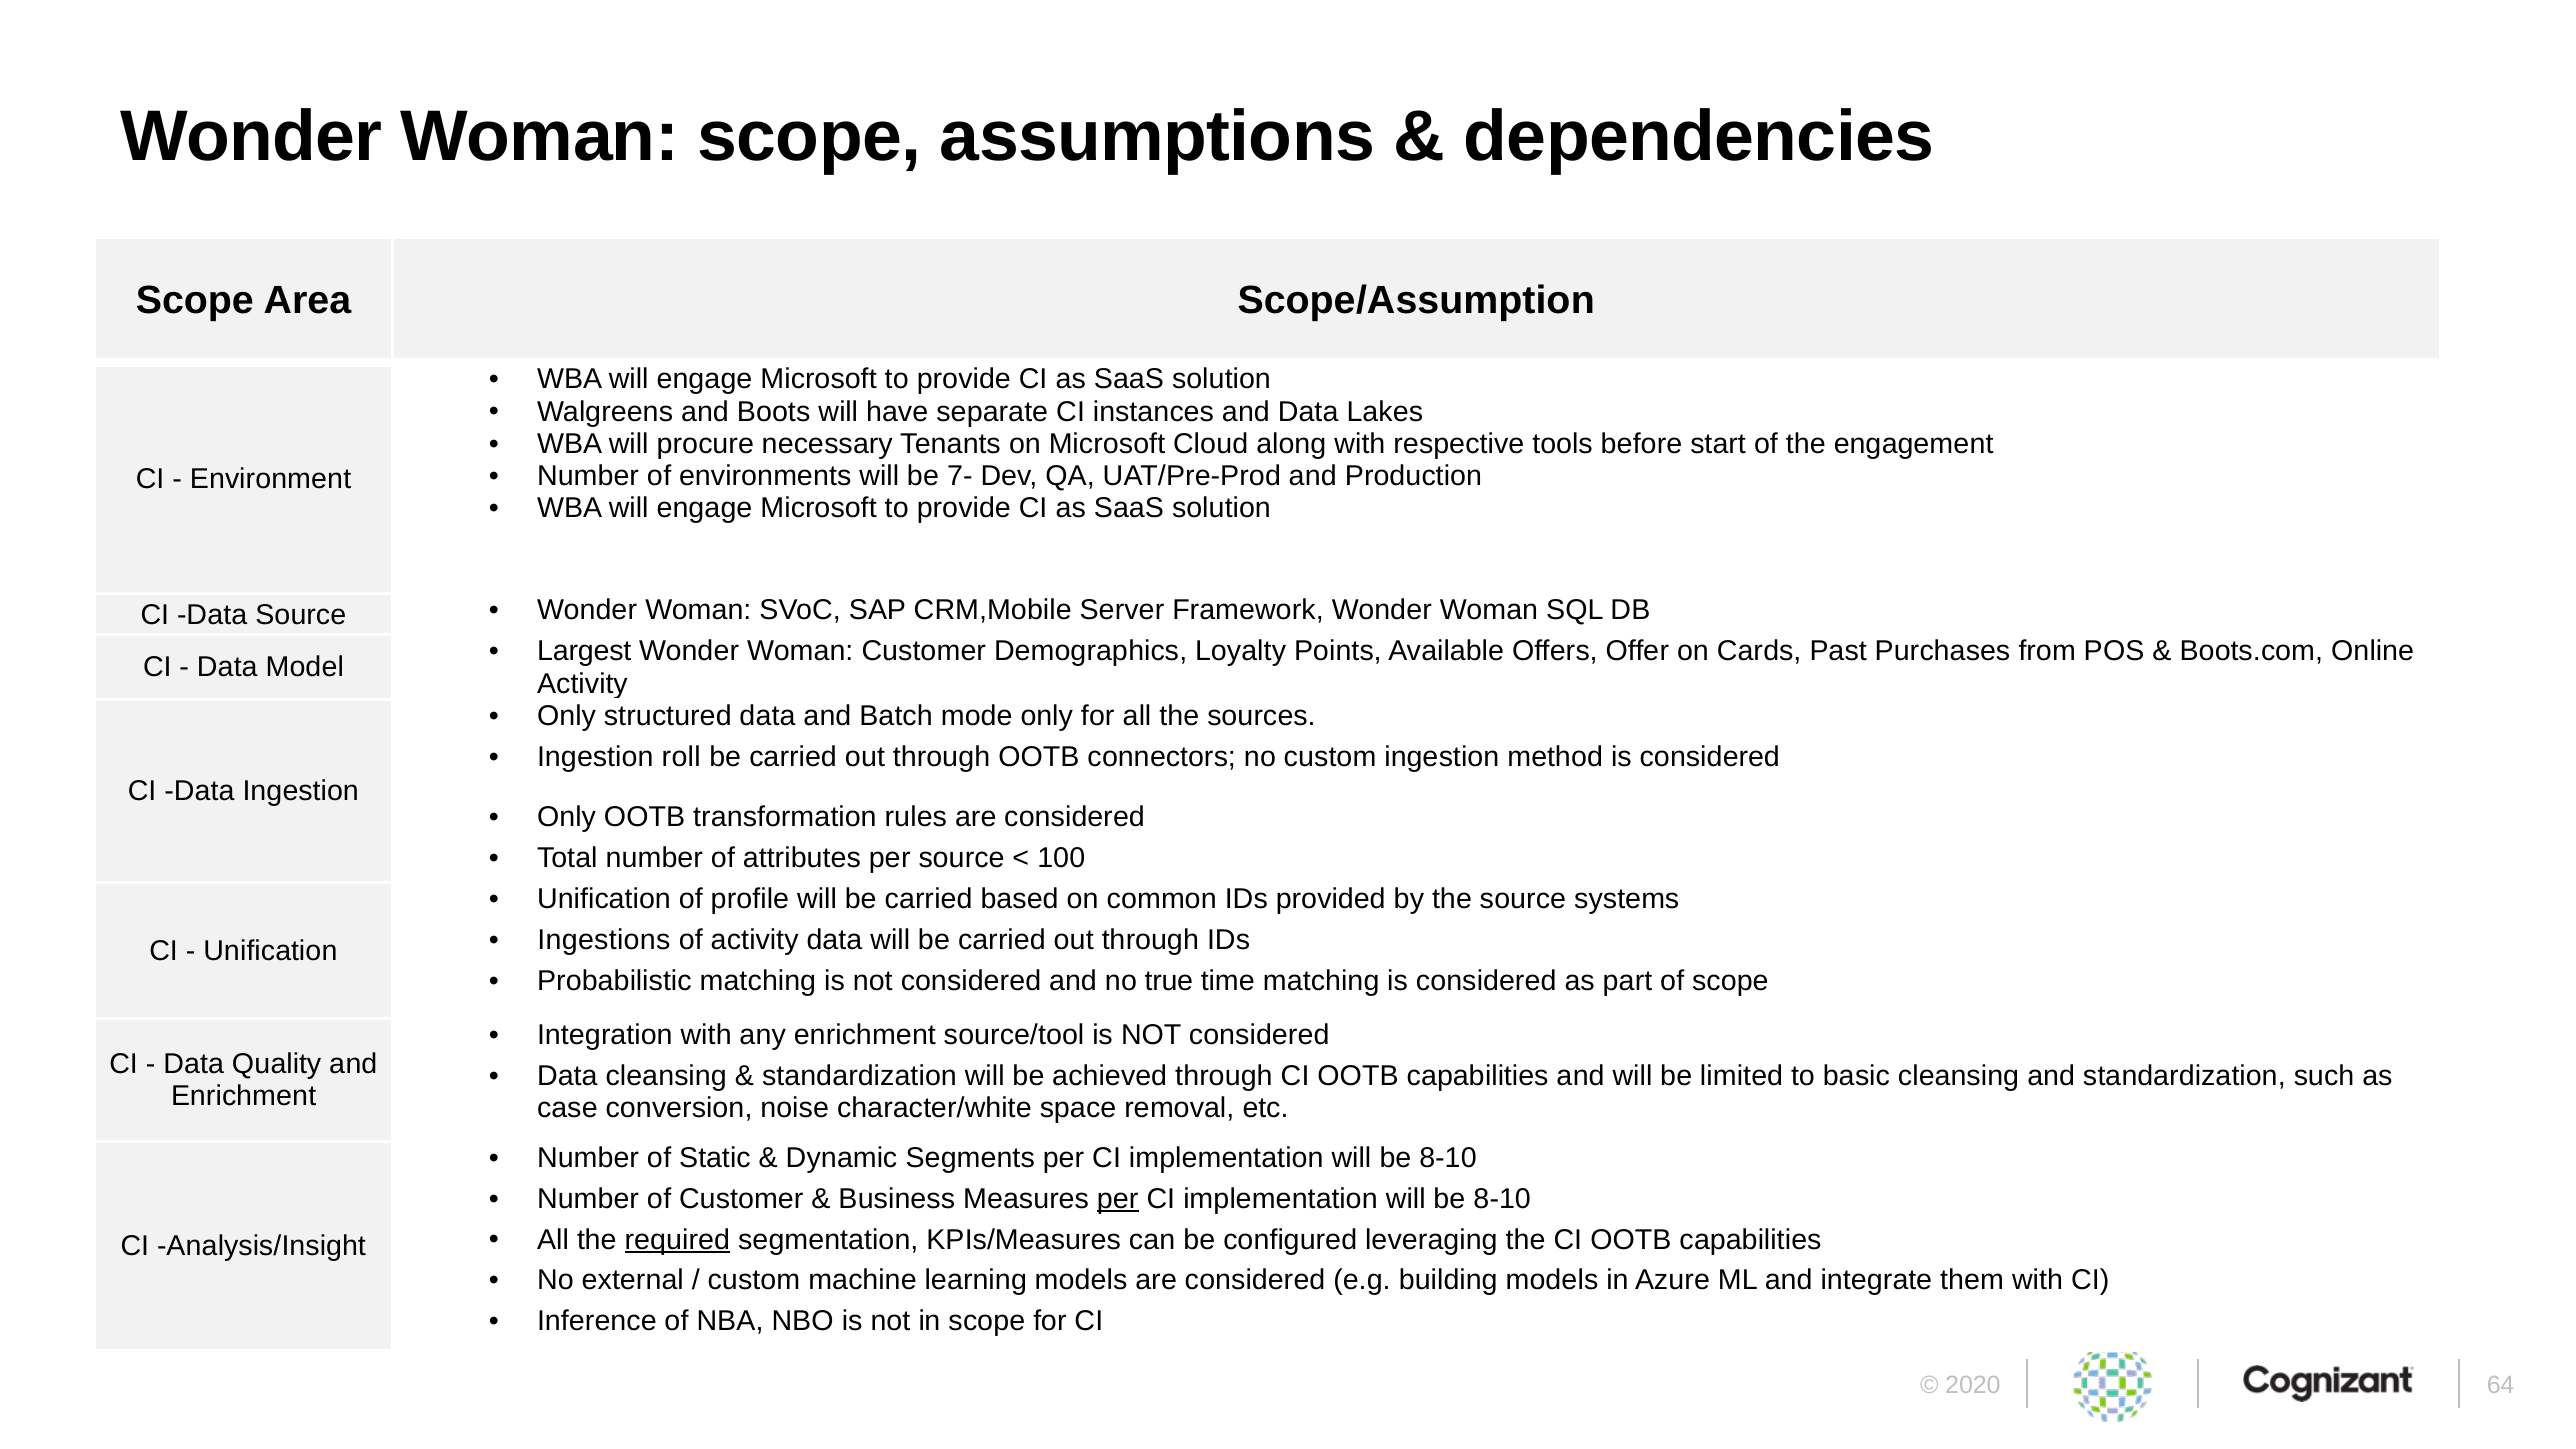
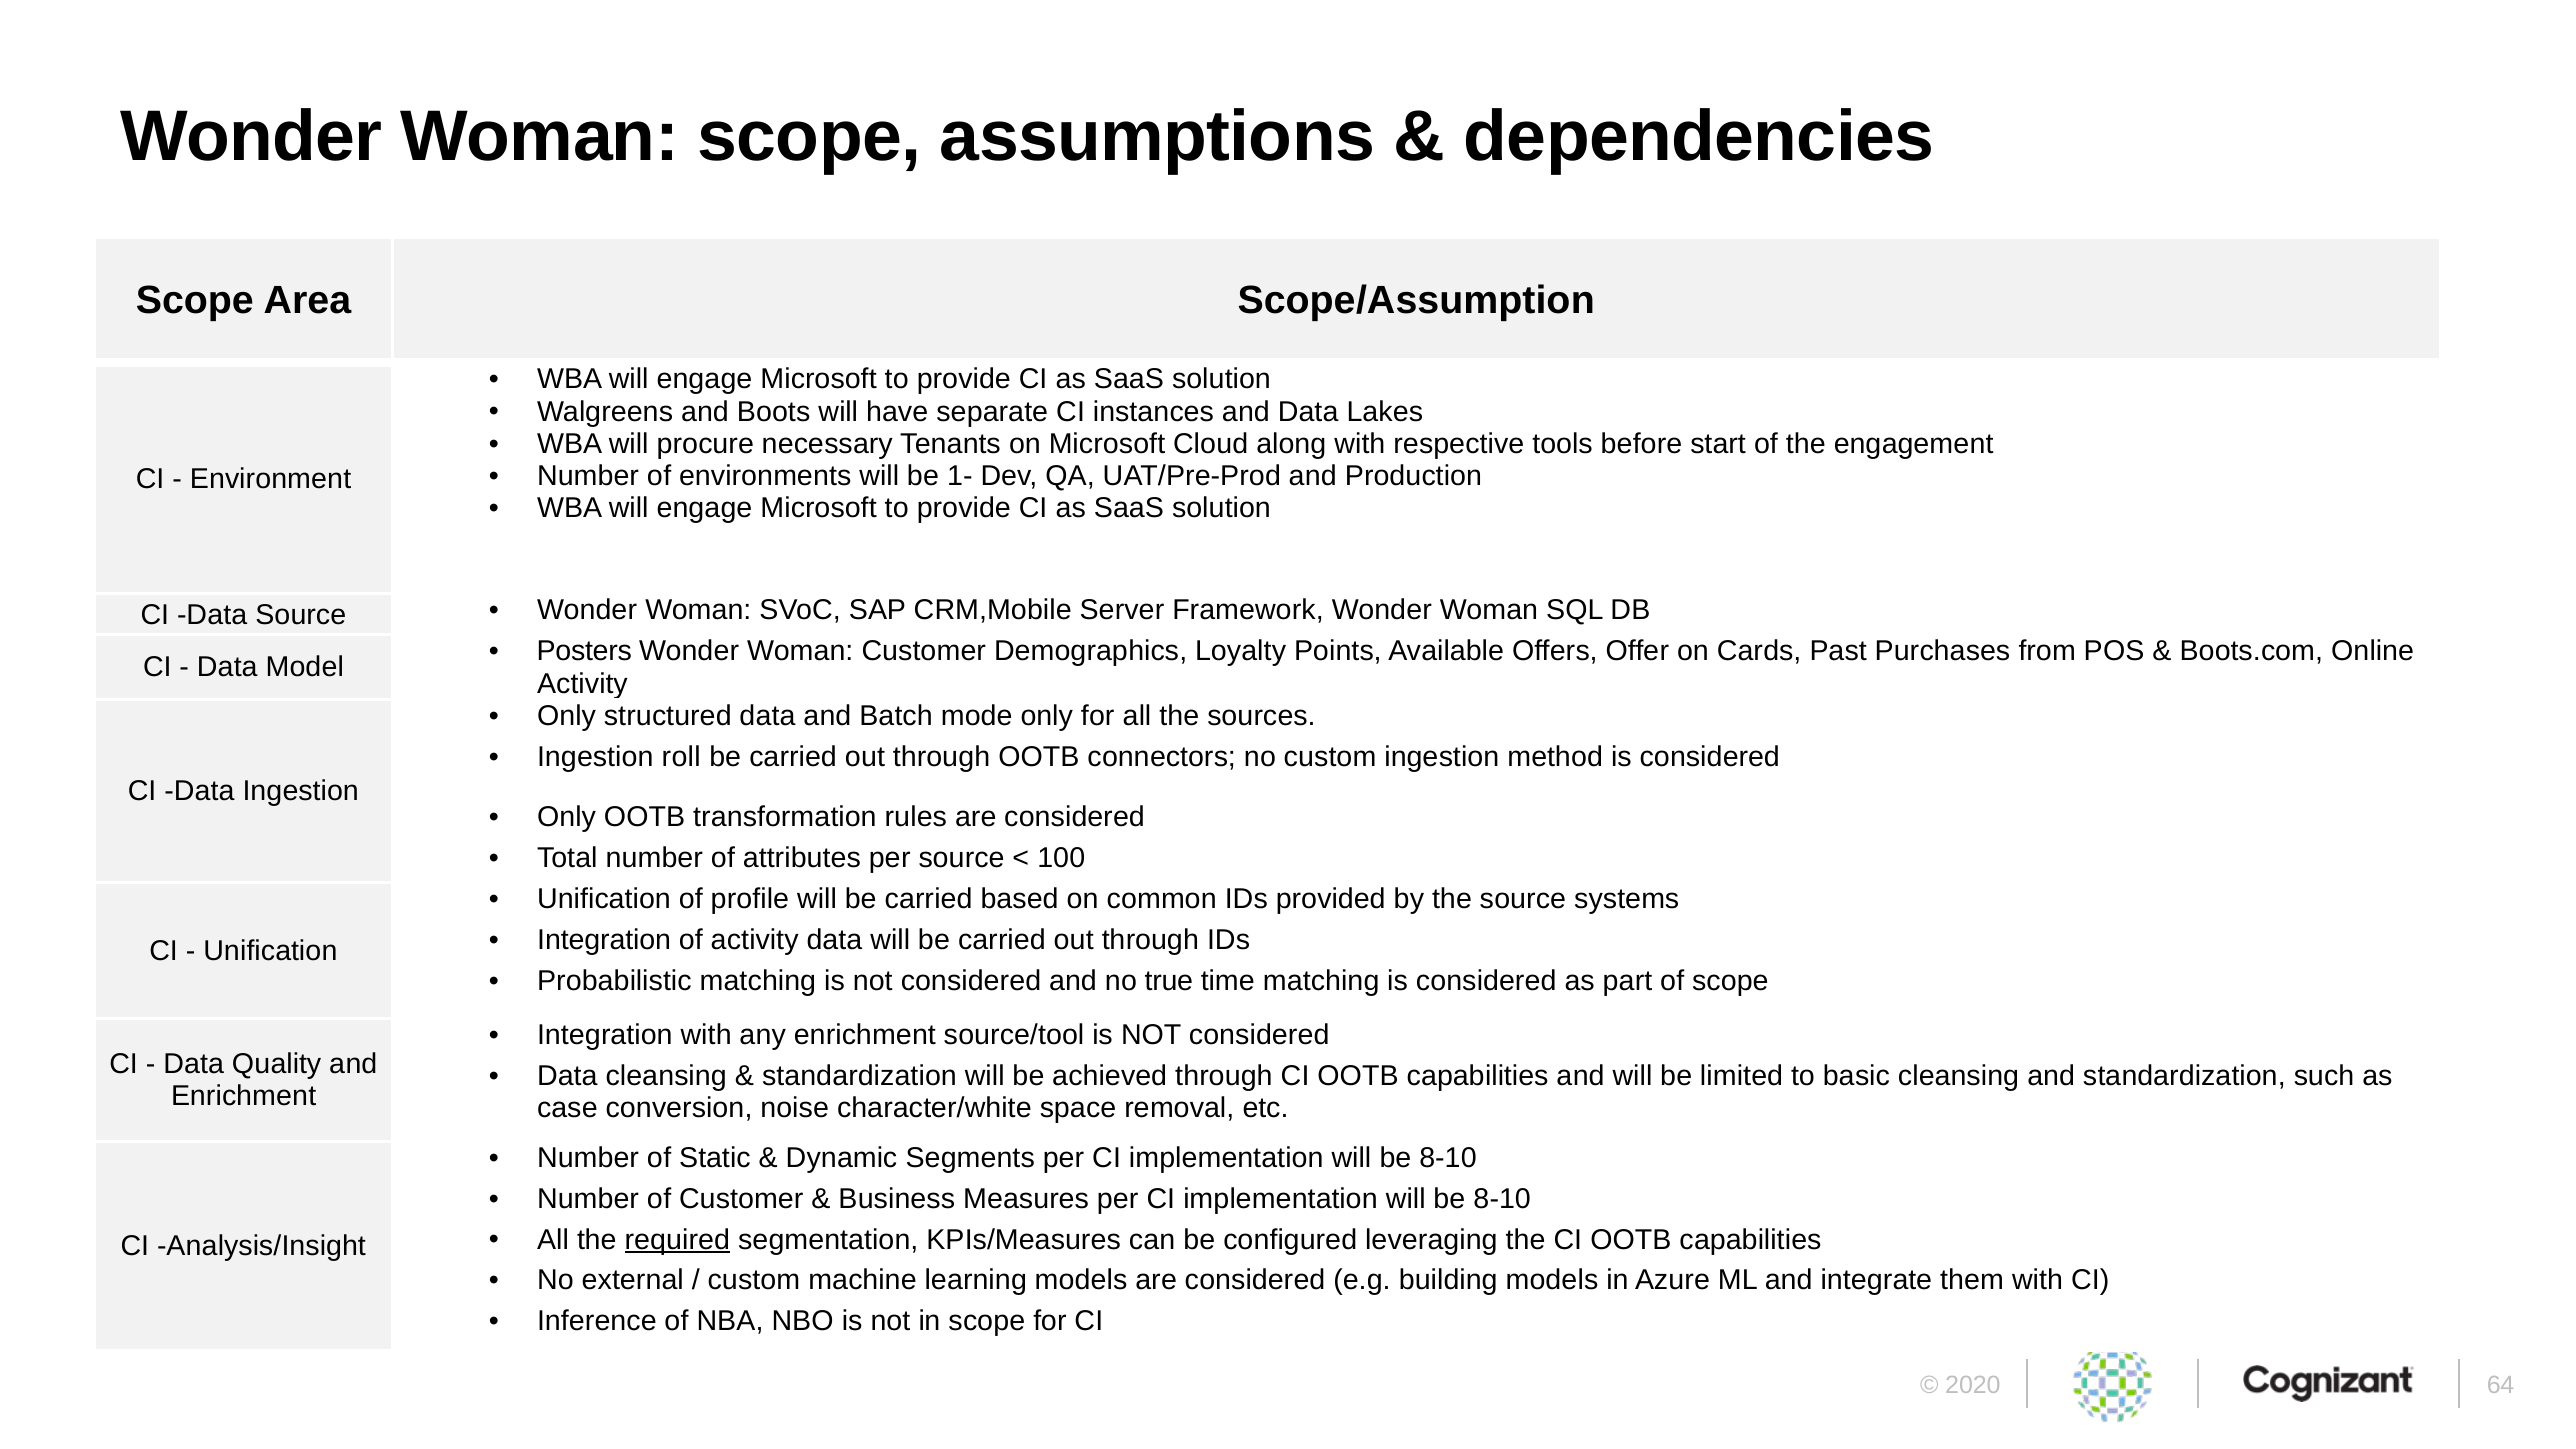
7-: 7- -> 1-
Largest: Largest -> Posters
Ingestions at (604, 940): Ingestions -> Integration
per at (1118, 1199) underline: present -> none
